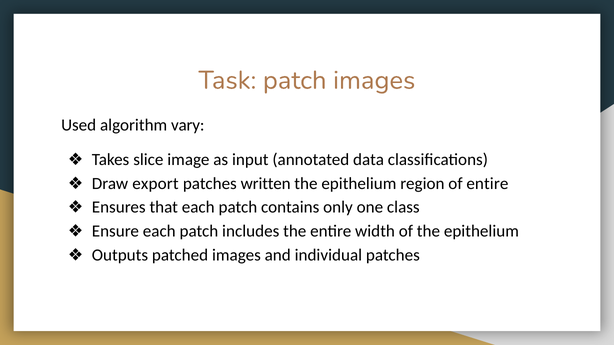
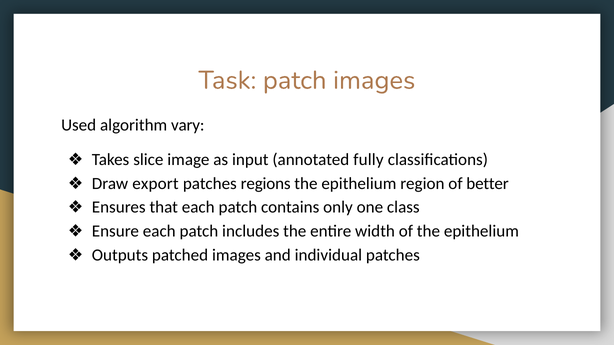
data: data -> fully
written: written -> regions
of entire: entire -> better
